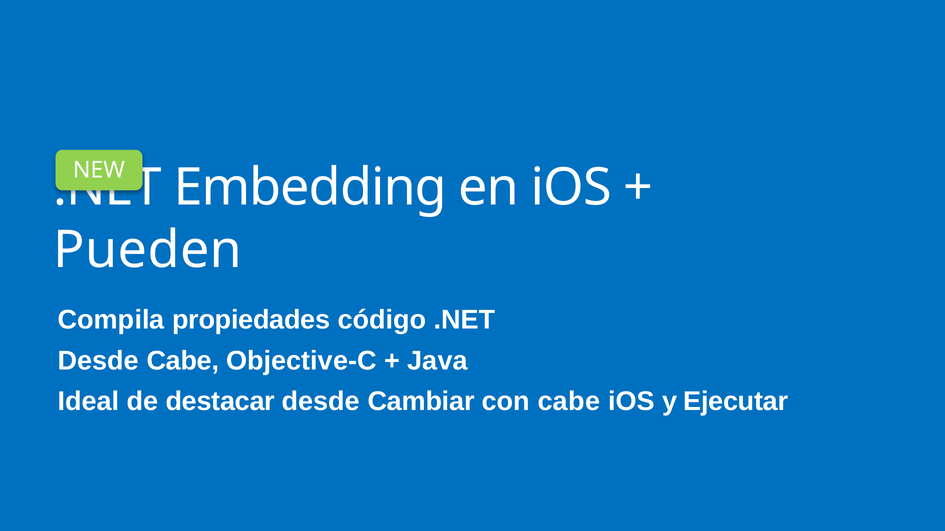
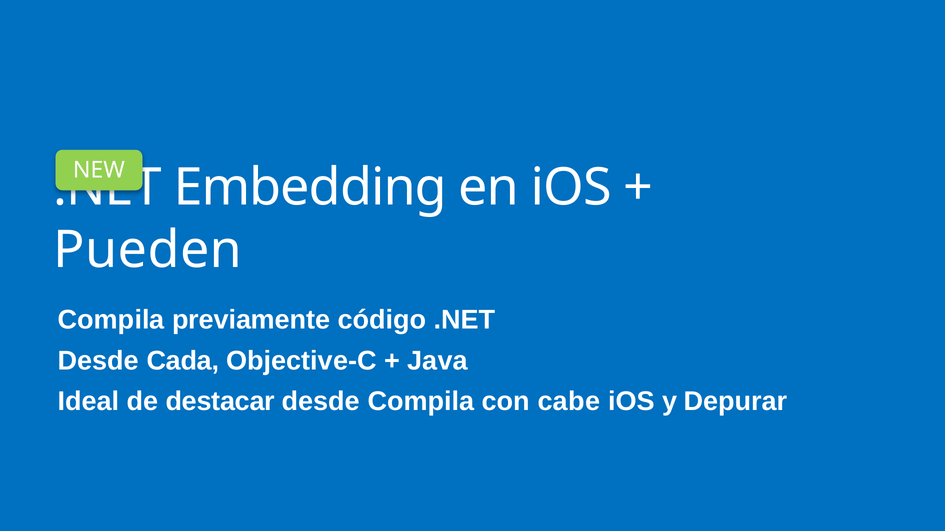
propiedades: propiedades -> previamente
Desde Cabe: Cabe -> Cada
desde Cambiar: Cambiar -> Compila
Ejecutar: Ejecutar -> Depurar
